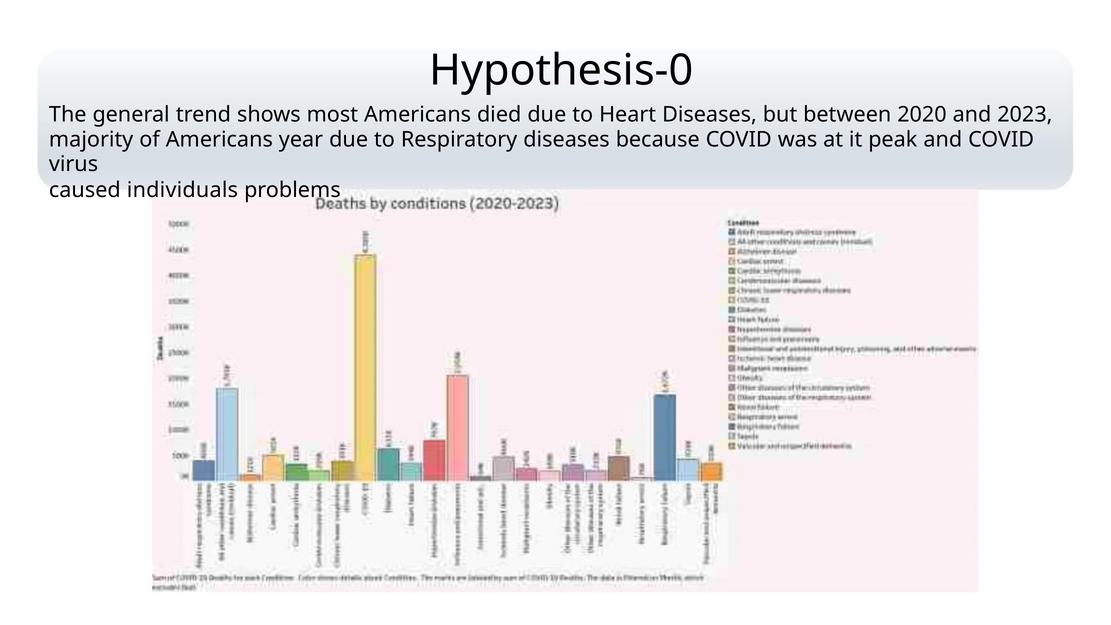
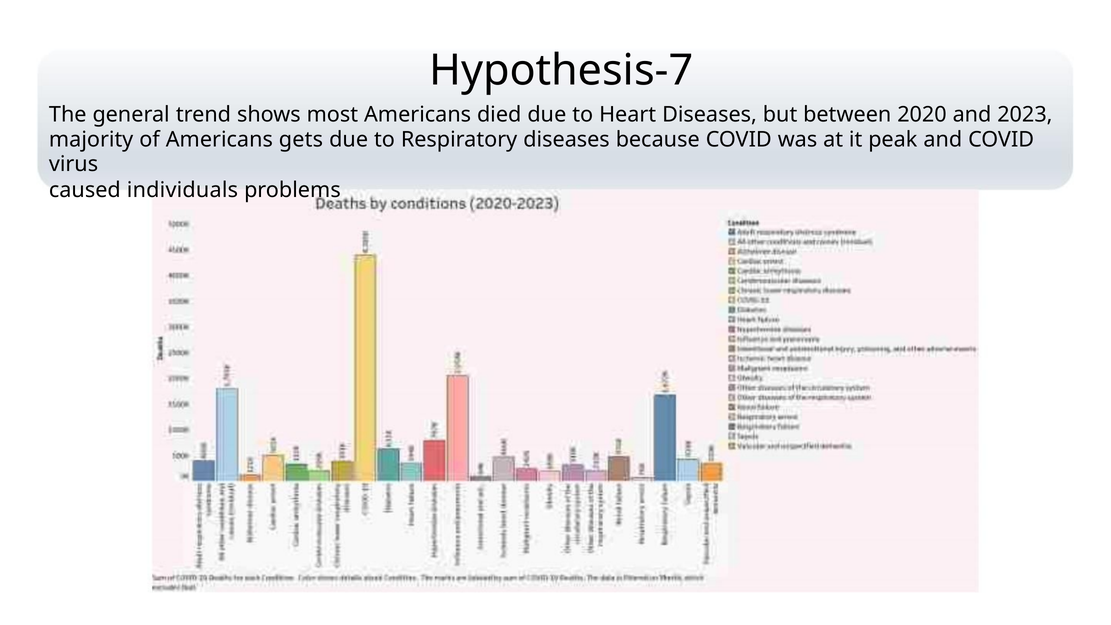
Hypothesis-0: Hypothesis-0 -> Hypothesis-7
year: year -> gets
